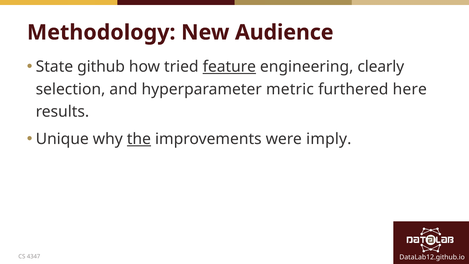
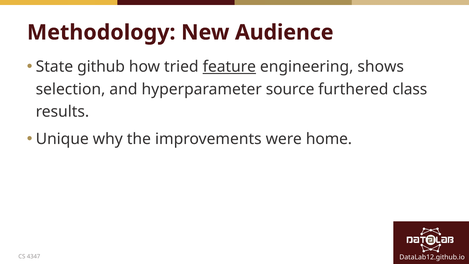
clearly: clearly -> shows
metric: metric -> source
here: here -> class
the underline: present -> none
imply: imply -> home
